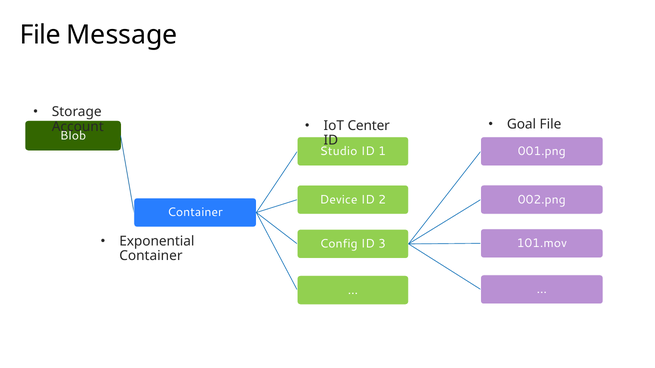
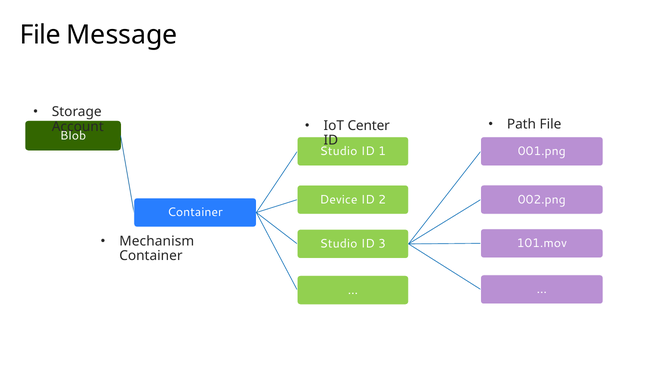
Goal: Goal -> Path
Exponential: Exponential -> Mechanism
Config at (339, 244): Config -> Studio
